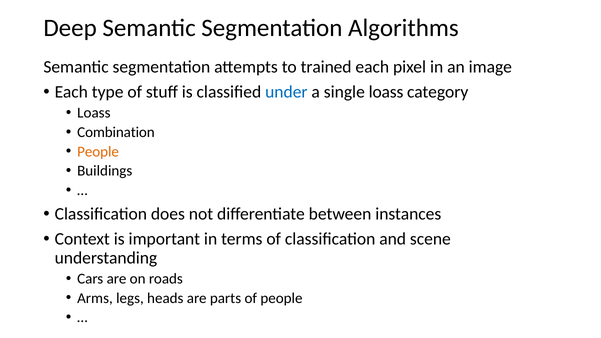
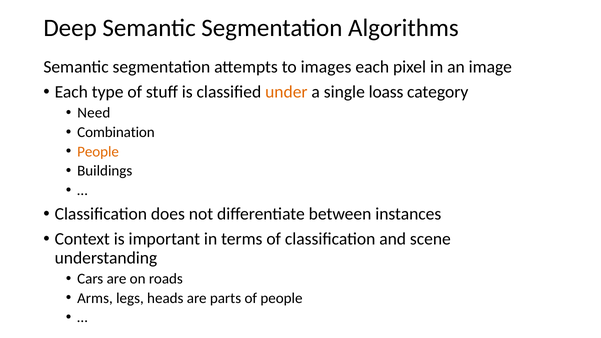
trained: trained -> images
under colour: blue -> orange
Loass at (94, 113): Loass -> Need
